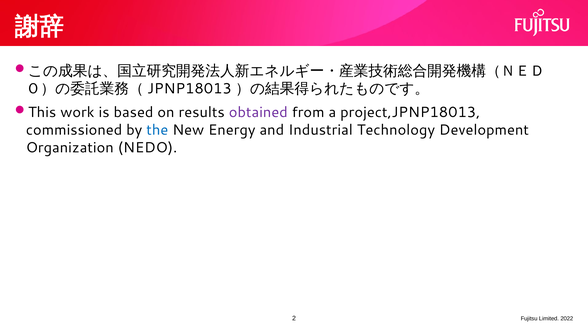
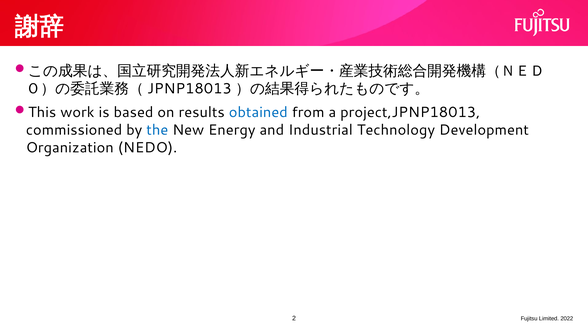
obtained colour: purple -> blue
